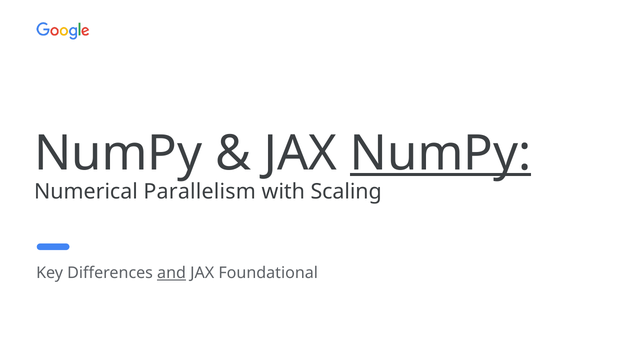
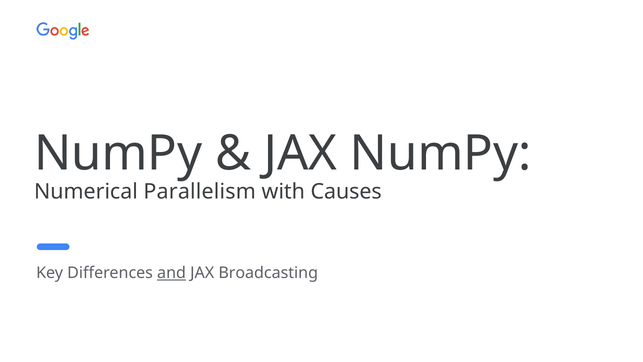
NumPy at (441, 153) underline: present -> none
Scaling: Scaling -> Causes
Foundational: Foundational -> Broadcasting
